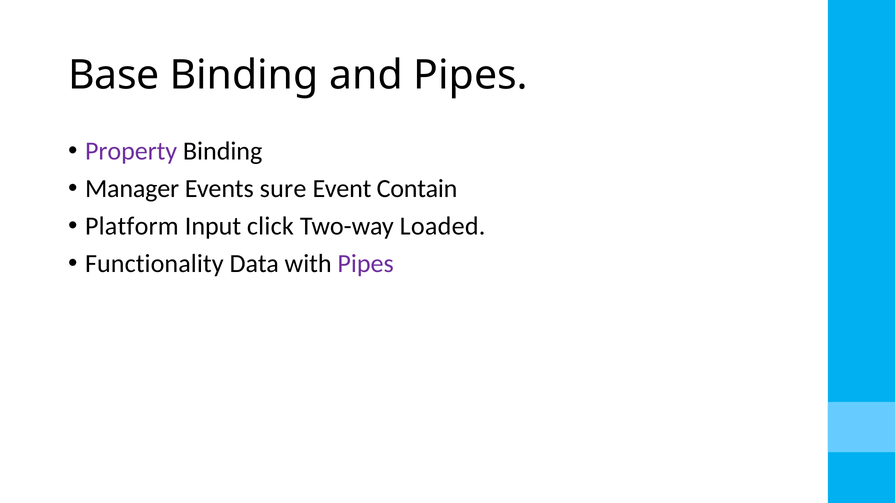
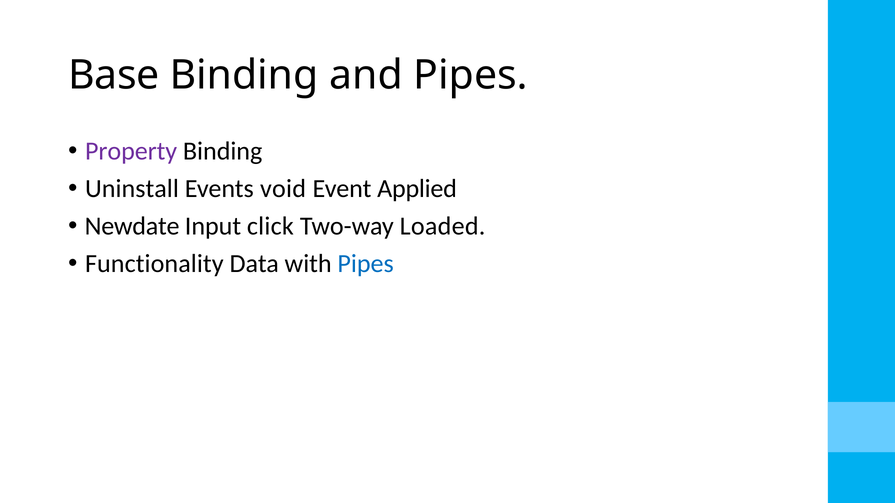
Manager: Manager -> Uninstall
sure: sure -> void
Contain: Contain -> Applied
Platform: Platform -> Newdate
Pipes at (366, 264) colour: purple -> blue
